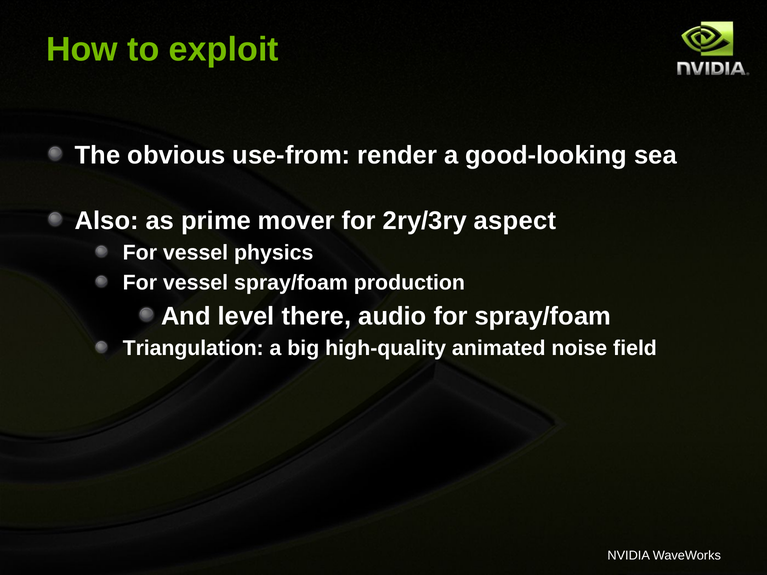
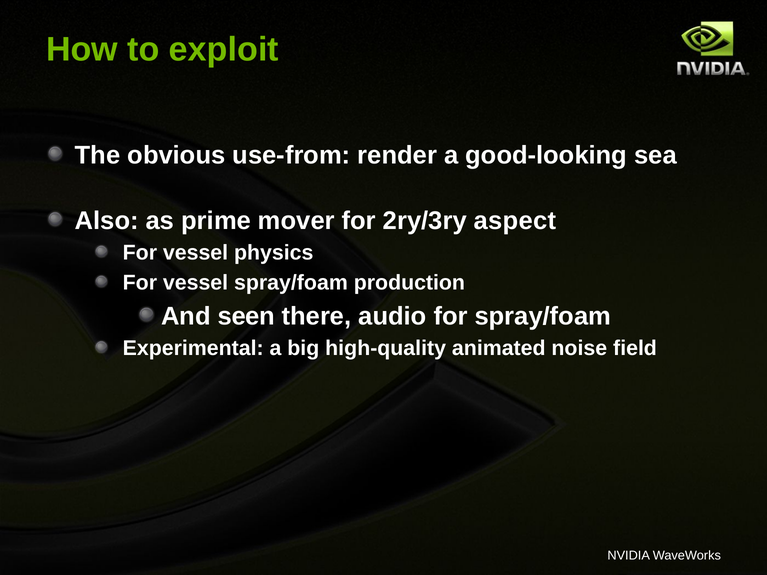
level: level -> seen
Triangulation: Triangulation -> Experimental
